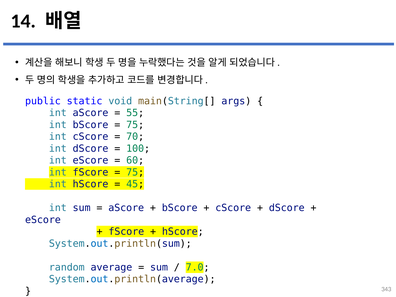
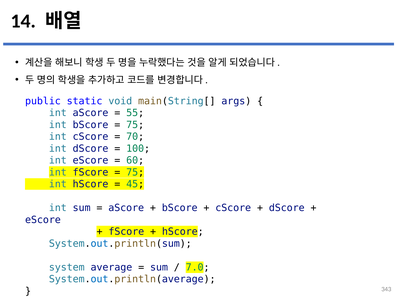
random: random -> system
